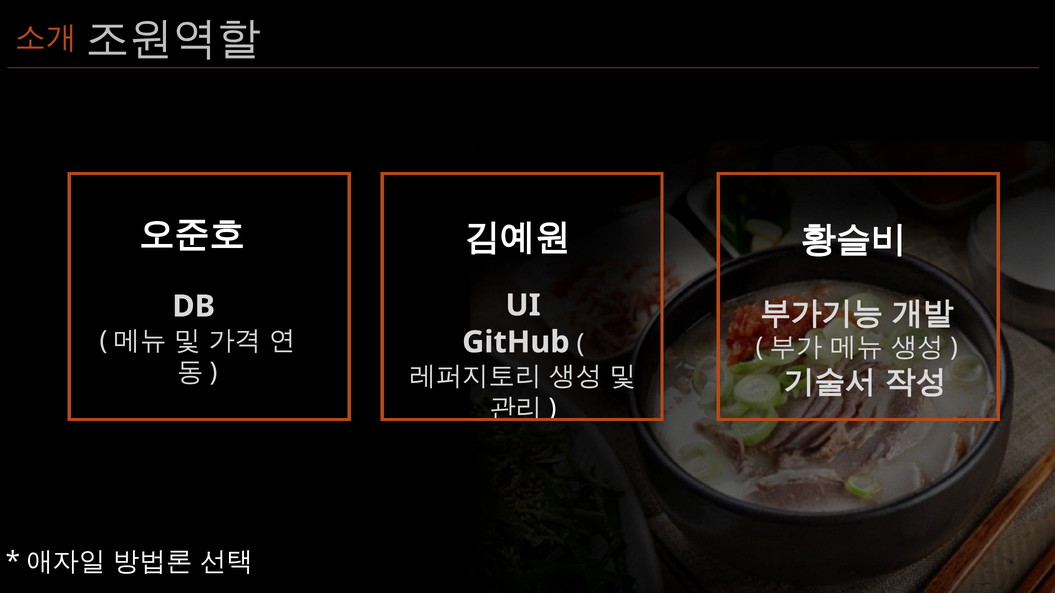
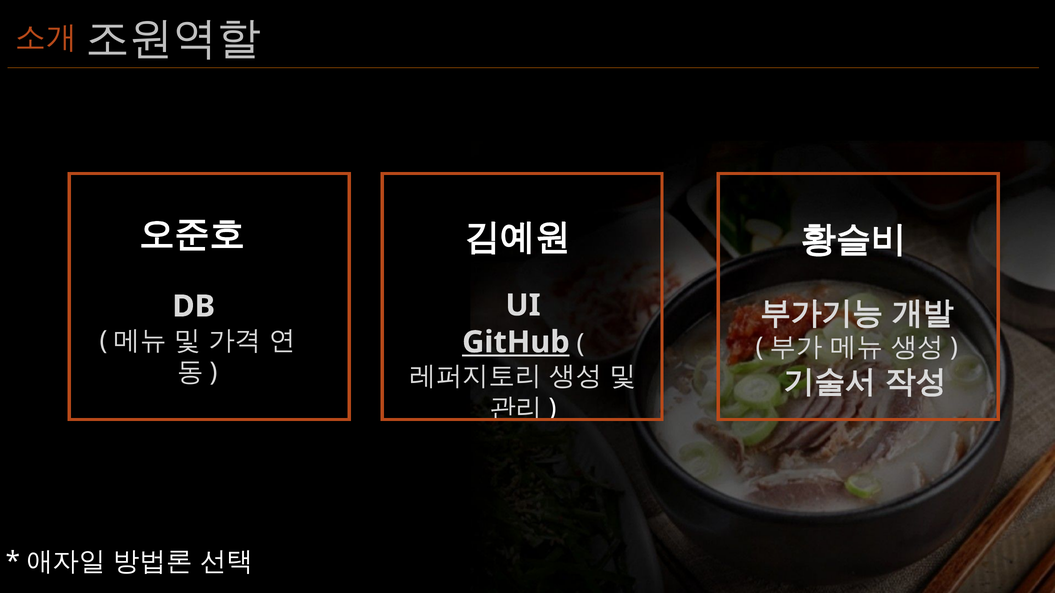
GitHub underline: none -> present
